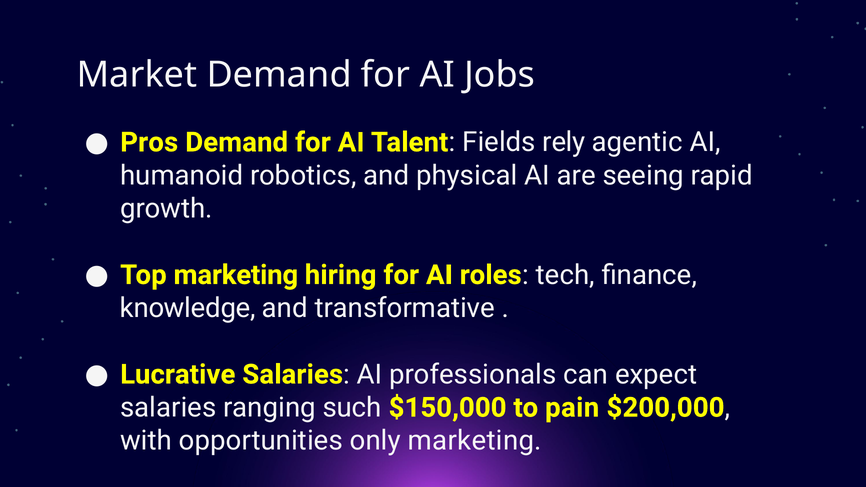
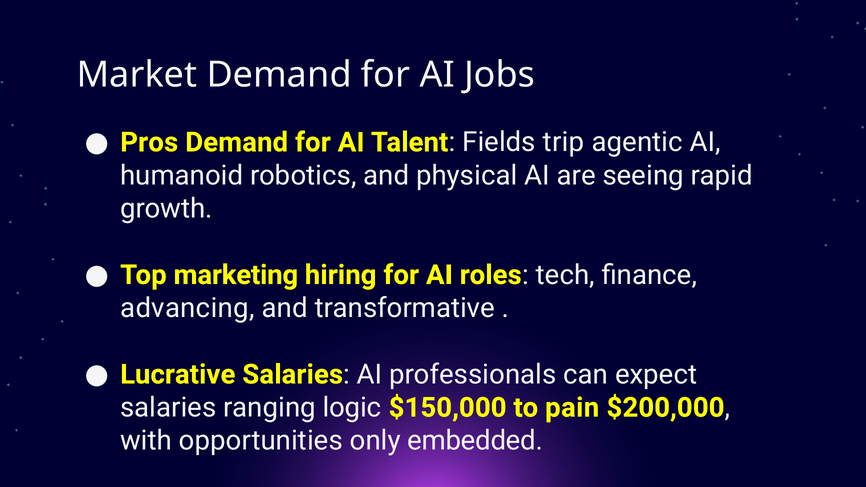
rely: rely -> trip
knowledge: knowledge -> advancing
such: such -> logic
only marketing: marketing -> embedded
